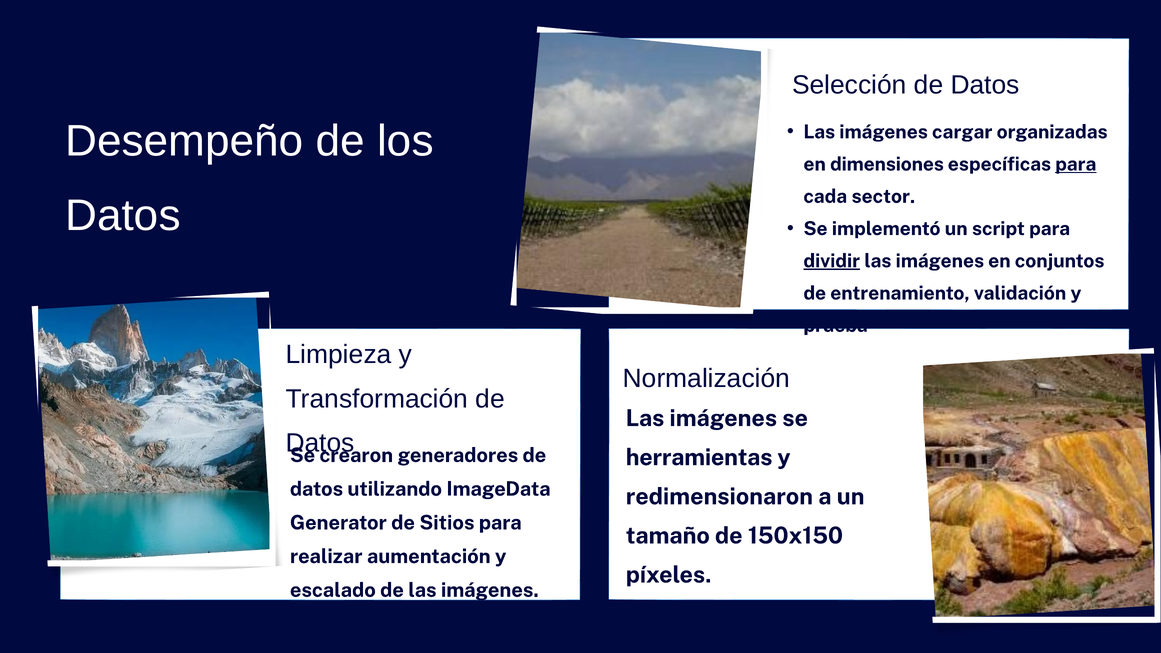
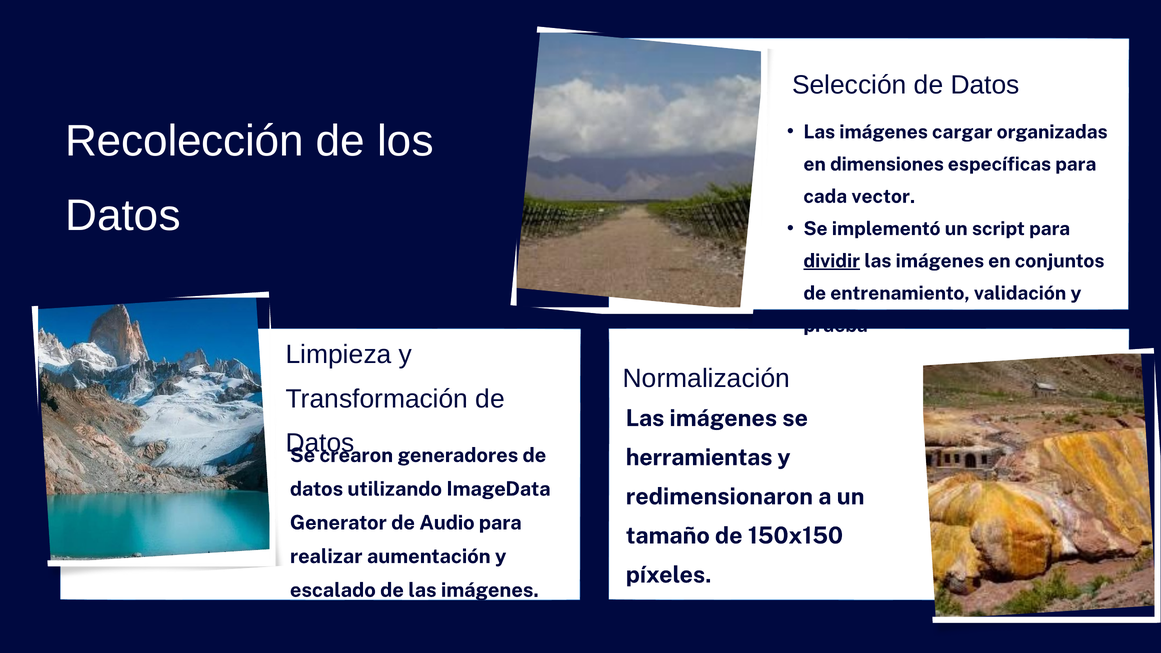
Desempeño: Desempeño -> Recolección
para at (1076, 164) underline: present -> none
sector: sector -> vector
Sitios: Sitios -> Audio
